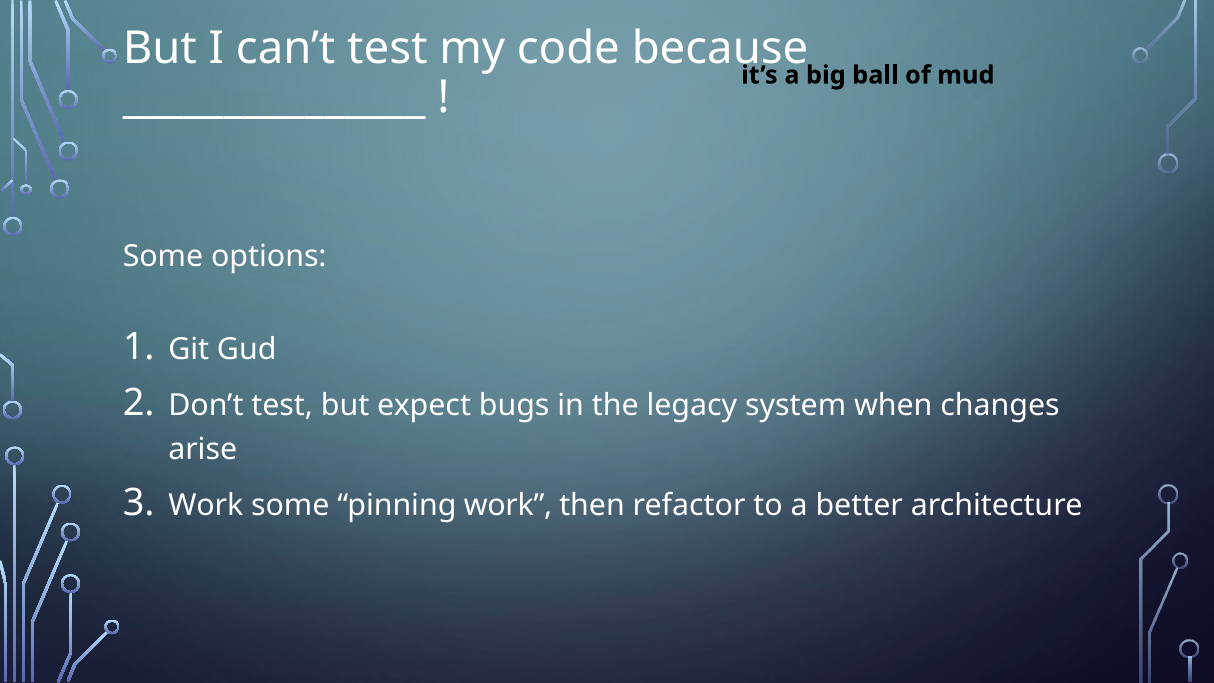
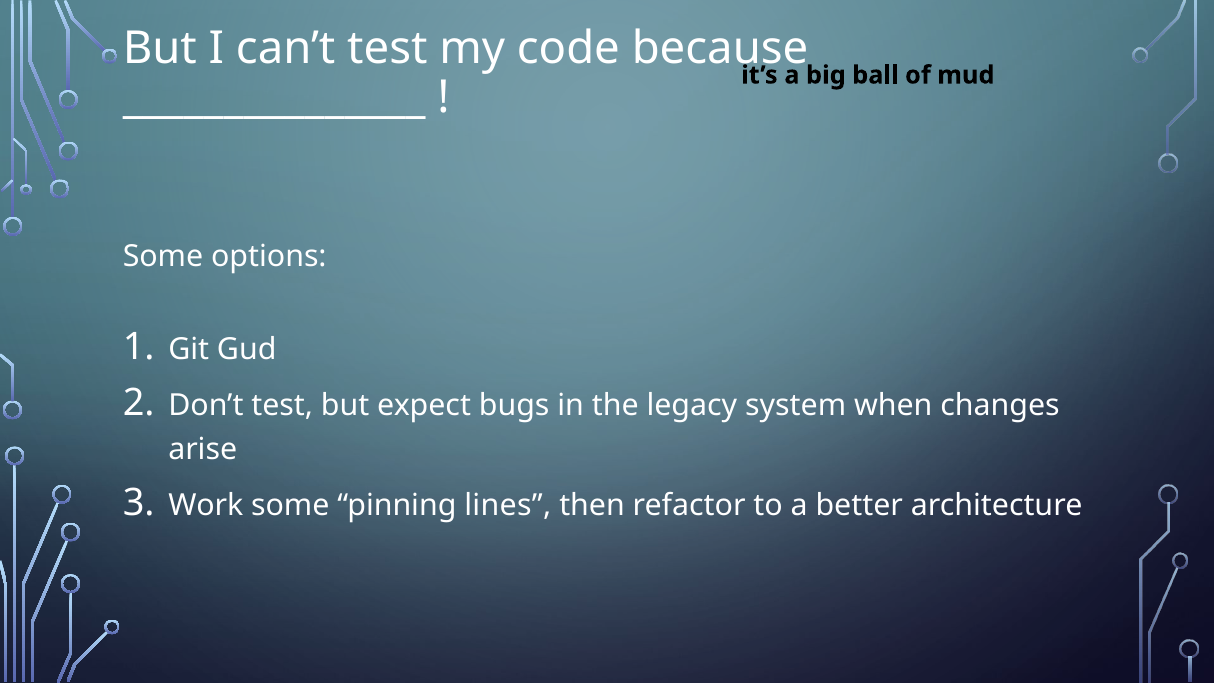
pinning work: work -> lines
